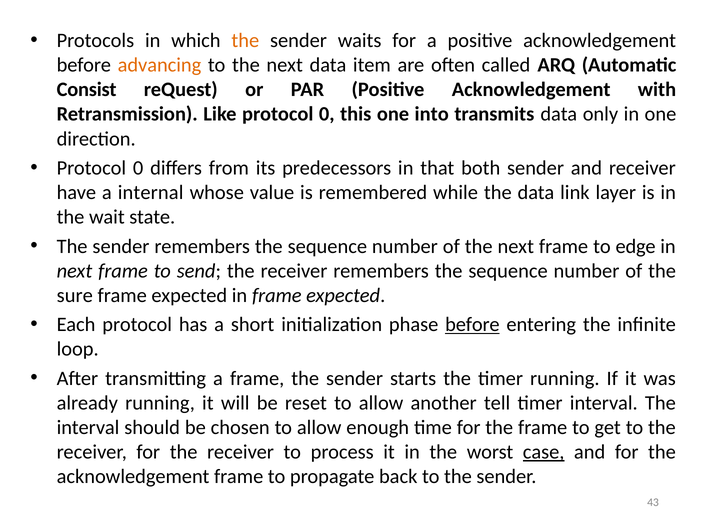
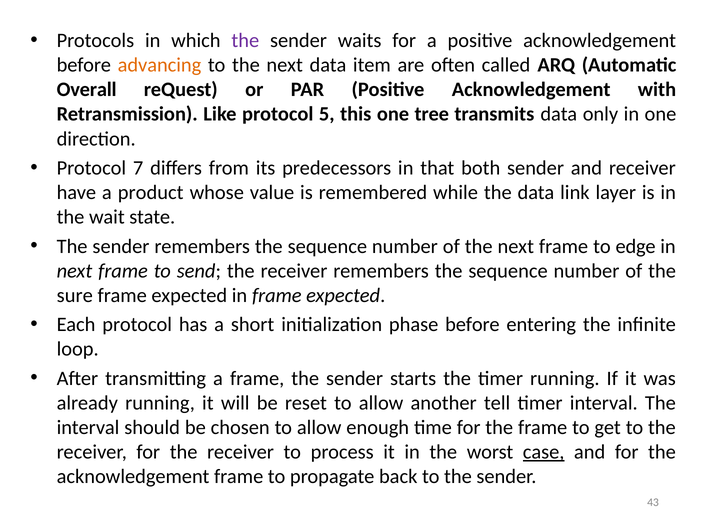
the at (245, 41) colour: orange -> purple
Consist: Consist -> Overall
Like protocol 0: 0 -> 5
into: into -> tree
0 at (138, 168): 0 -> 7
internal: internal -> product
before at (472, 324) underline: present -> none
